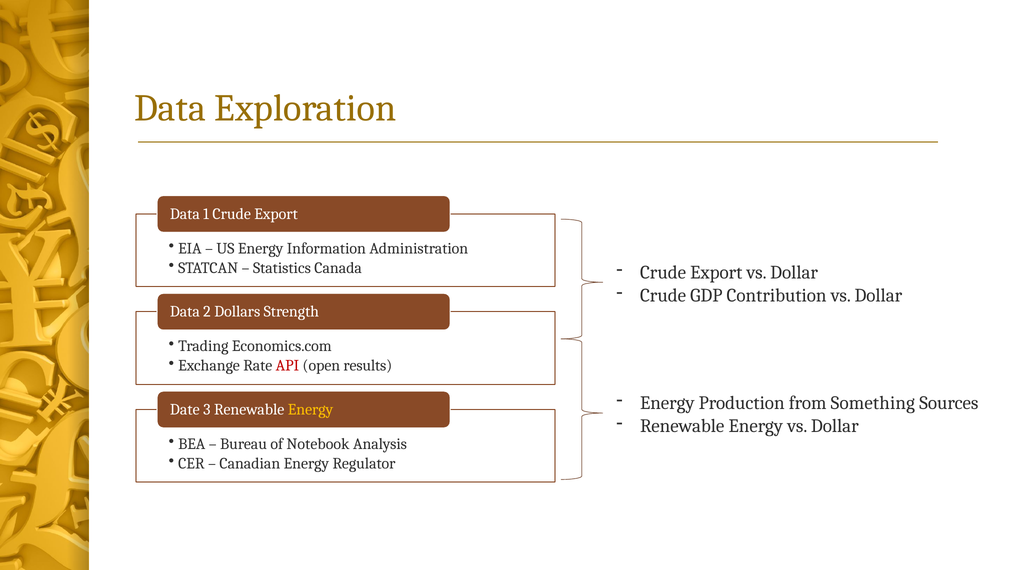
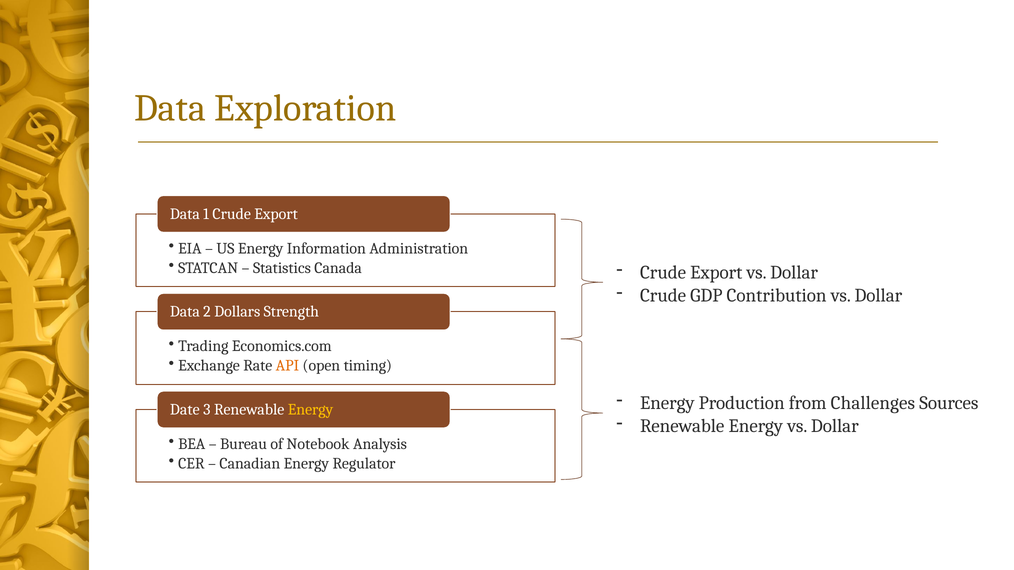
API colour: red -> orange
results: results -> timing
Something: Something -> Challenges
